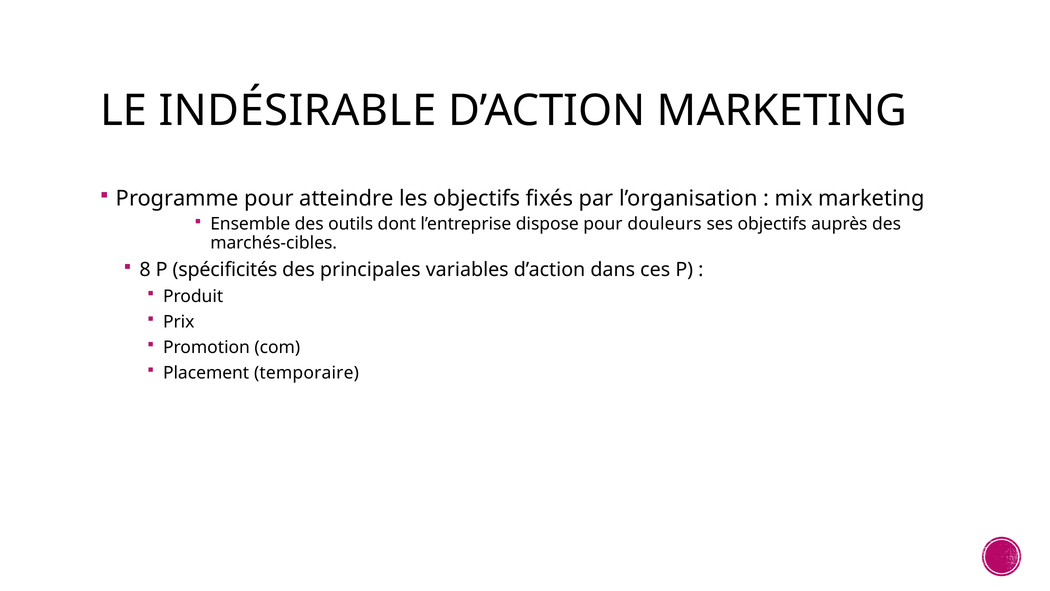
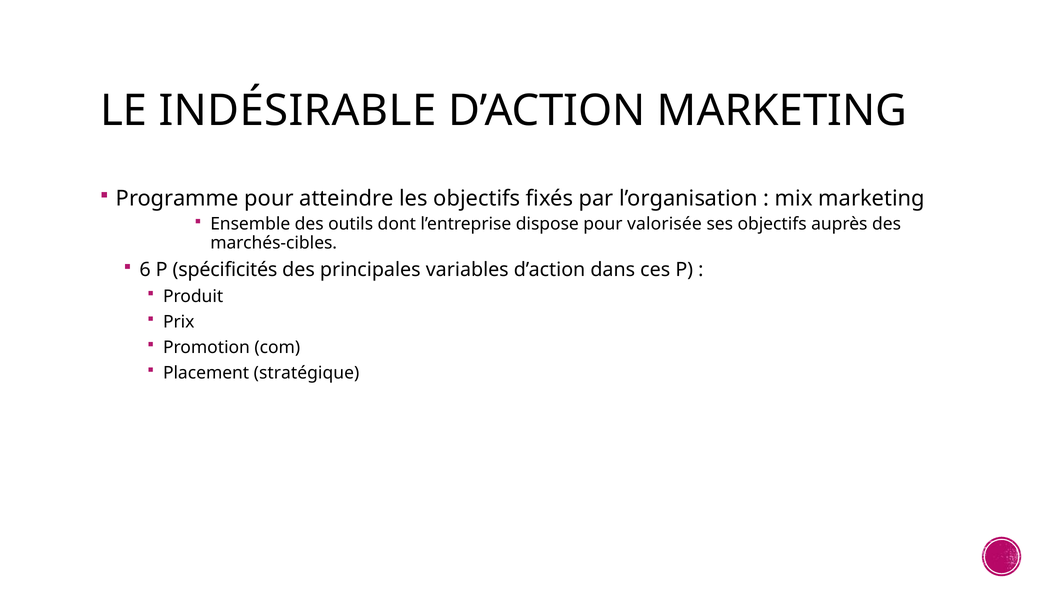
douleurs: douleurs -> valorisée
8: 8 -> 6
temporaire: temporaire -> stratégique
